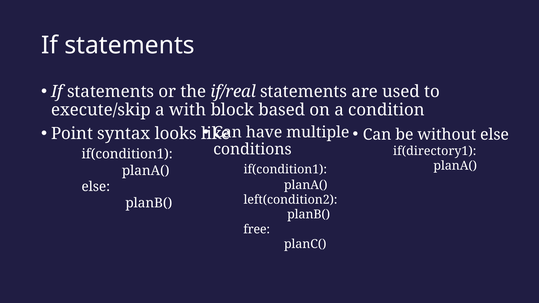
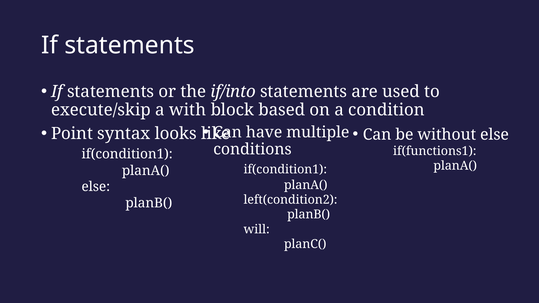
if/real: if/real -> if/into
if(directory1: if(directory1 -> if(functions1
free: free -> will
